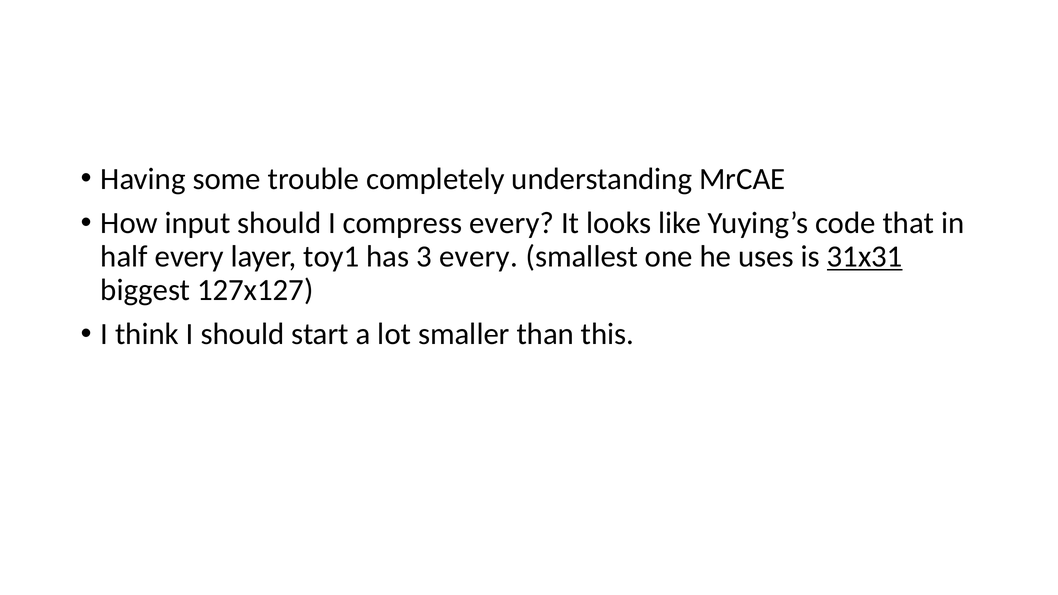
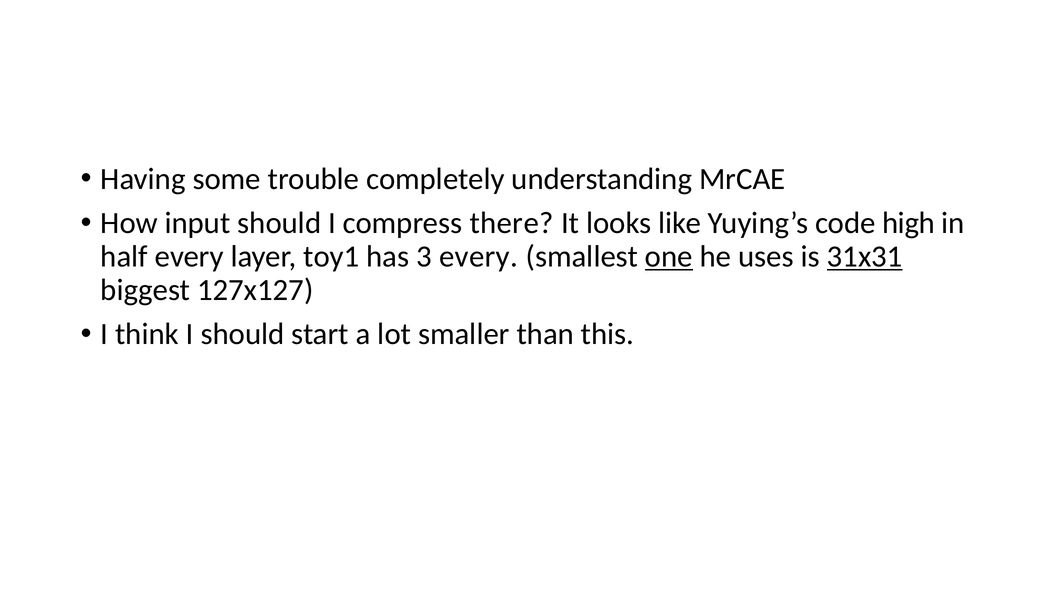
compress every: every -> there
that: that -> high
one underline: none -> present
